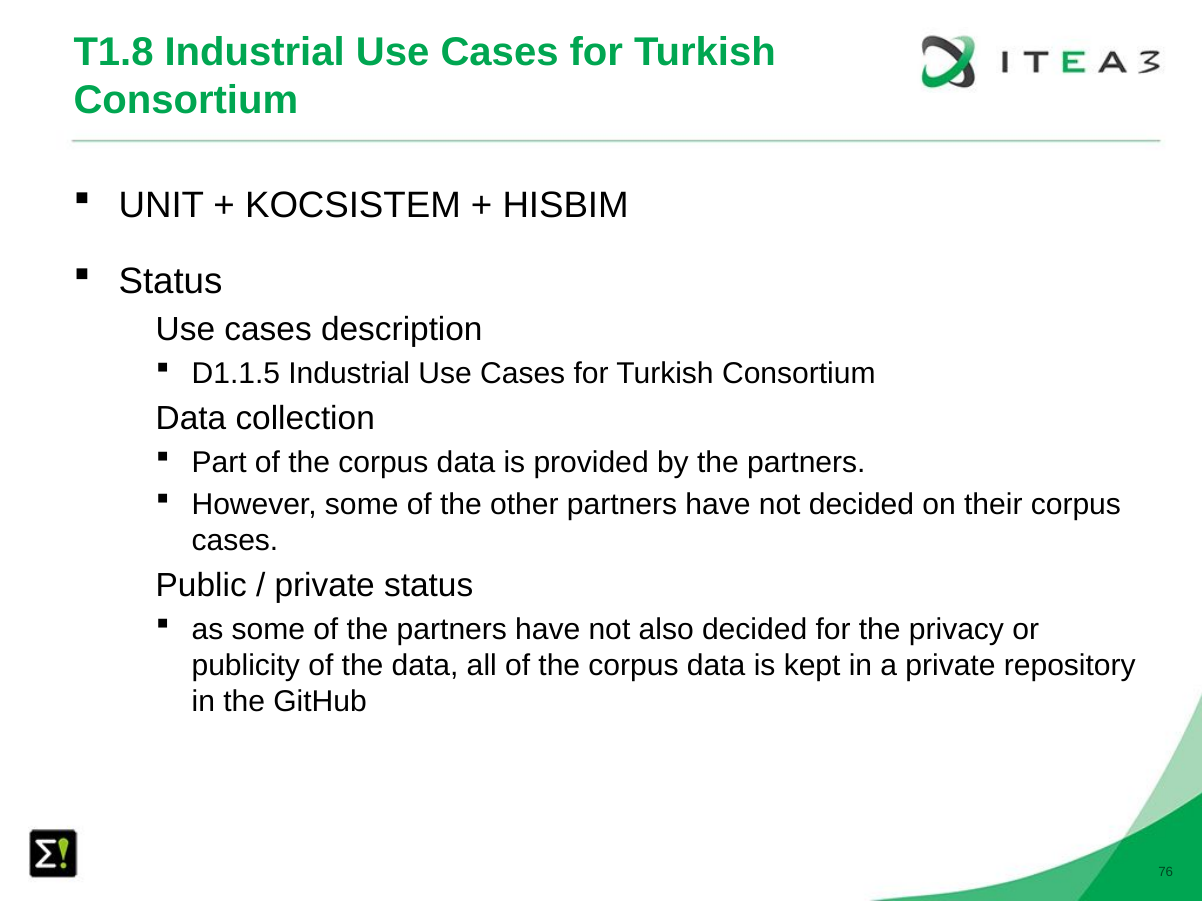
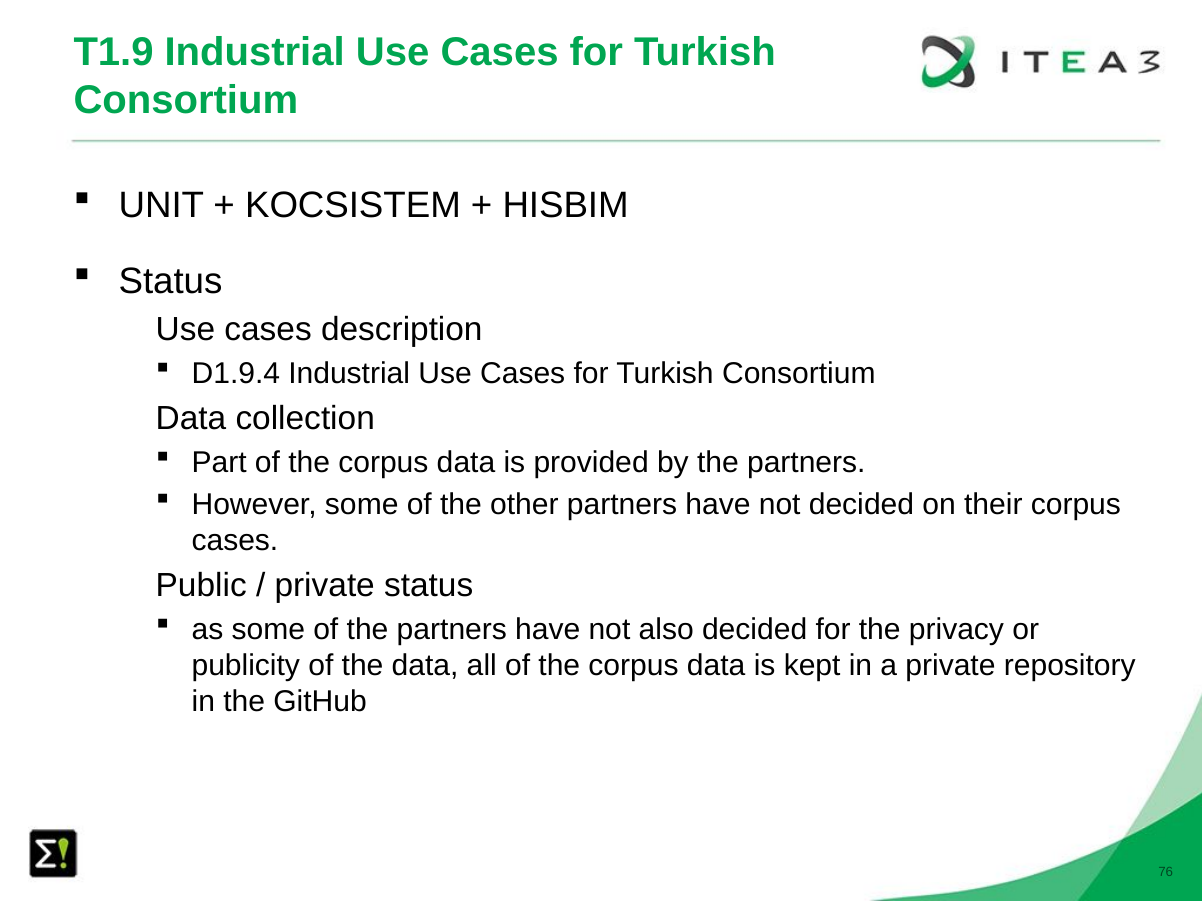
T1.8: T1.8 -> T1.9
D1.1.5: D1.1.5 -> D1.9.4
